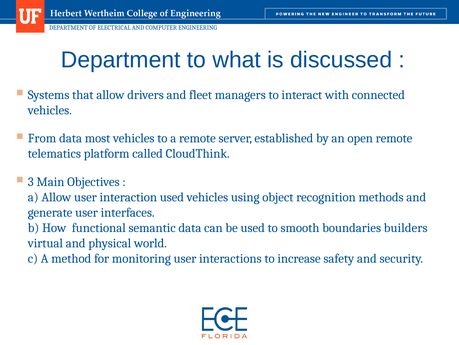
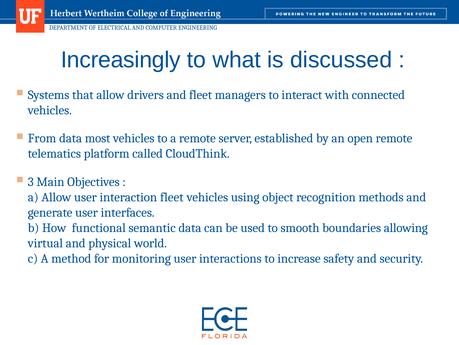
Department at (121, 60): Department -> Increasingly
interaction used: used -> fleet
builders: builders -> allowing
